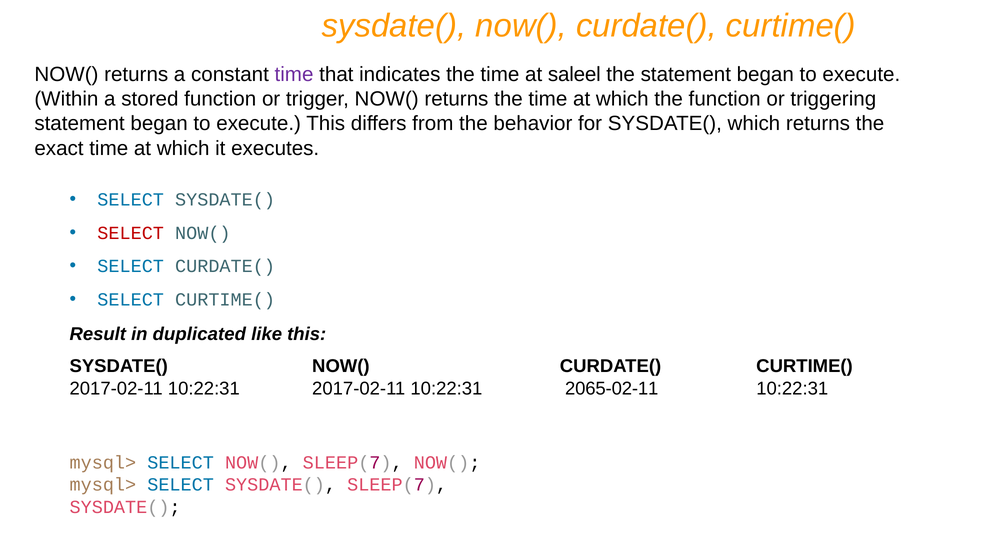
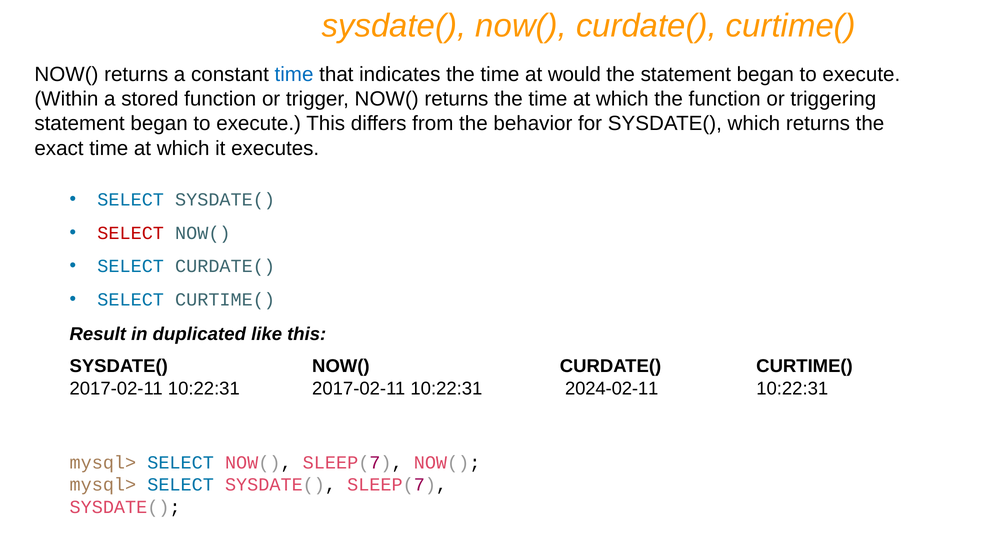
time at (294, 74) colour: purple -> blue
saleel: saleel -> would
2065-02-11: 2065-02-11 -> 2024-02-11
